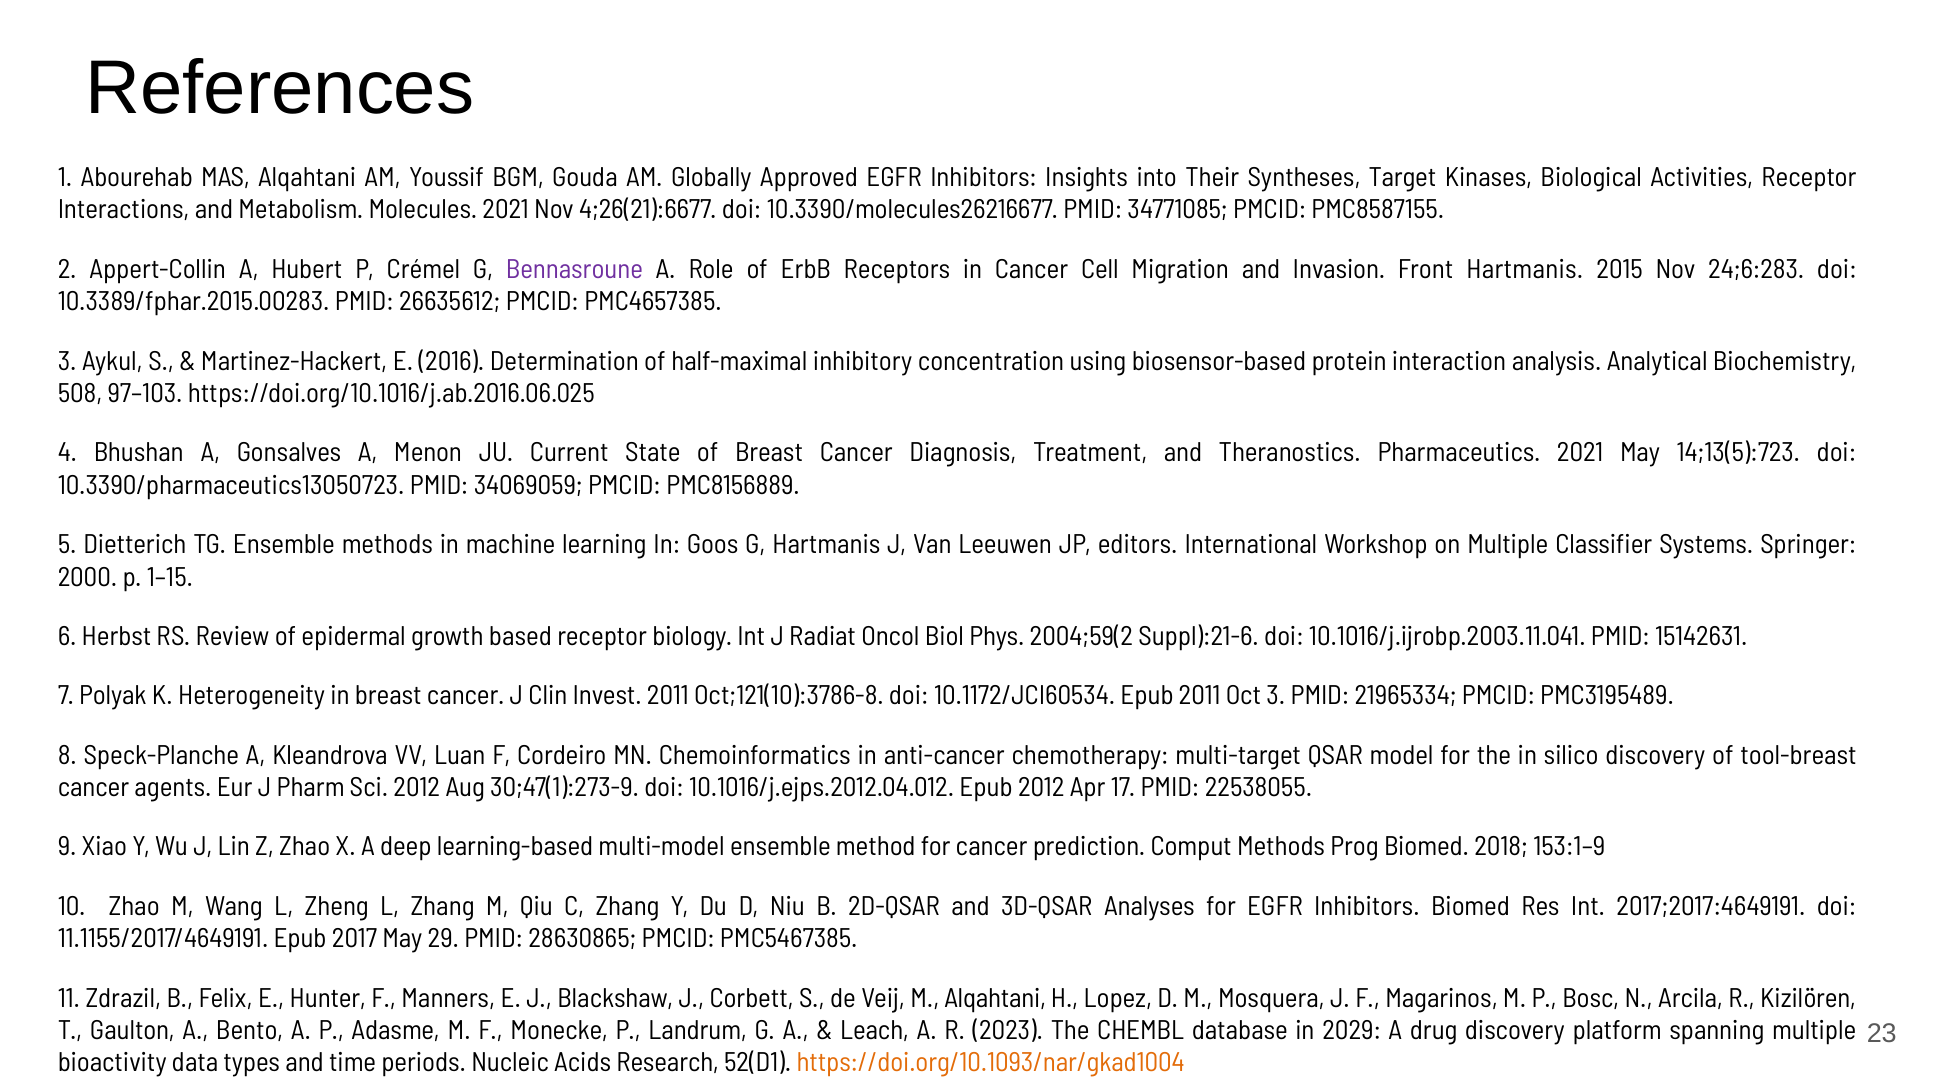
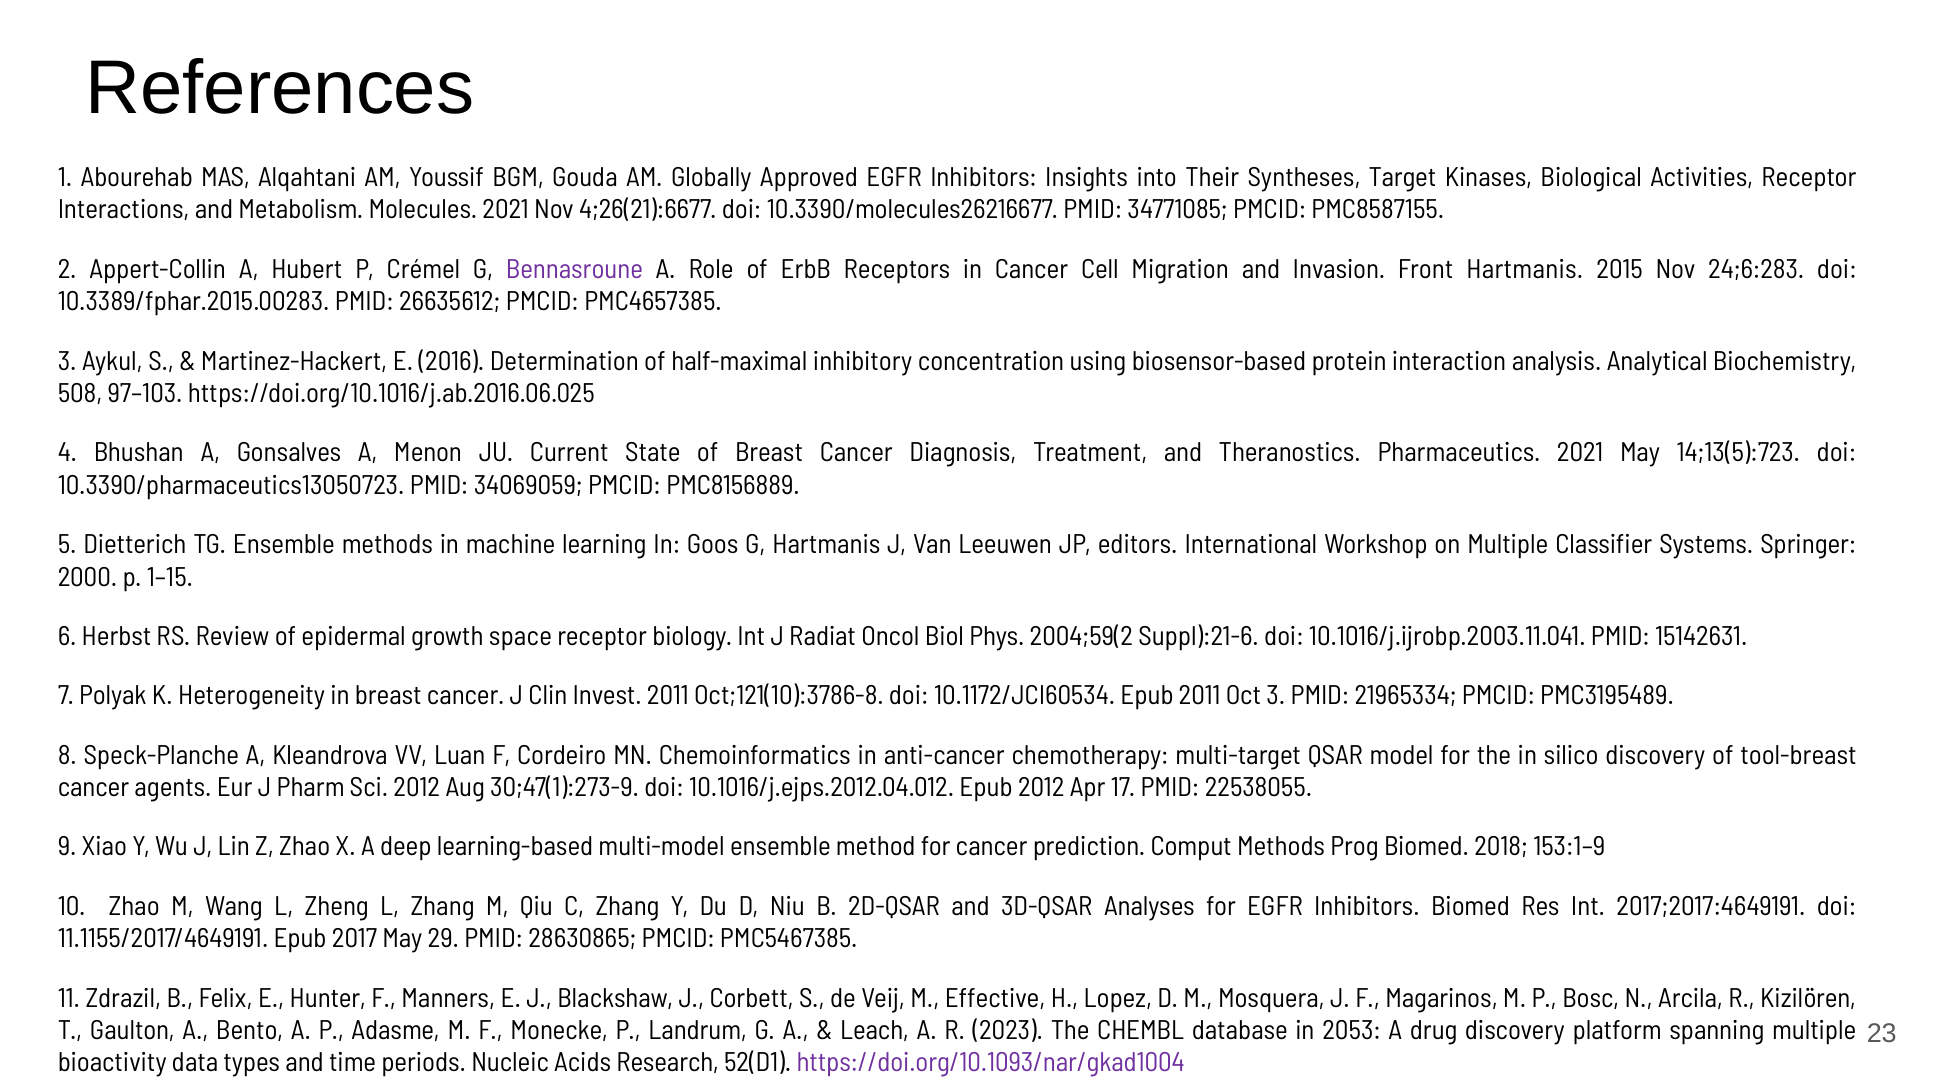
based: based -> space
M Alqahtani: Alqahtani -> Effective
2029: 2029 -> 2053
https://doi.org/10.1093/nar/gkad1004 colour: orange -> purple
